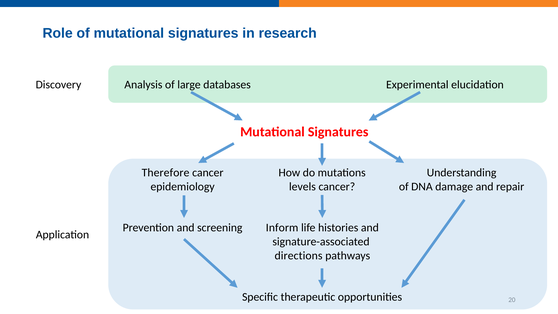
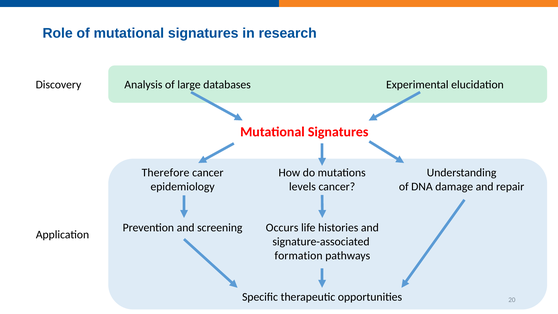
Inform: Inform -> Occurs
directions: directions -> formation
